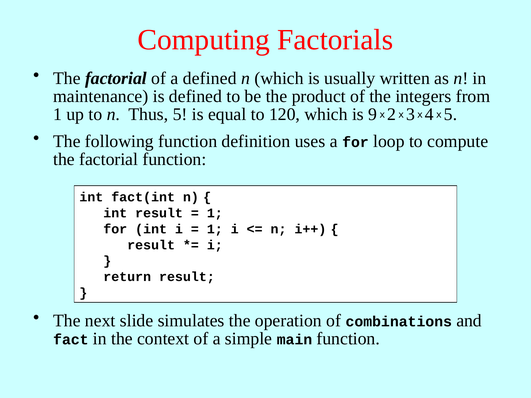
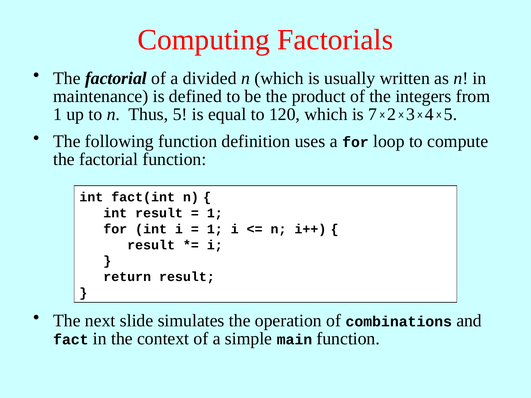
a defined: defined -> divided
9: 9 -> 7
